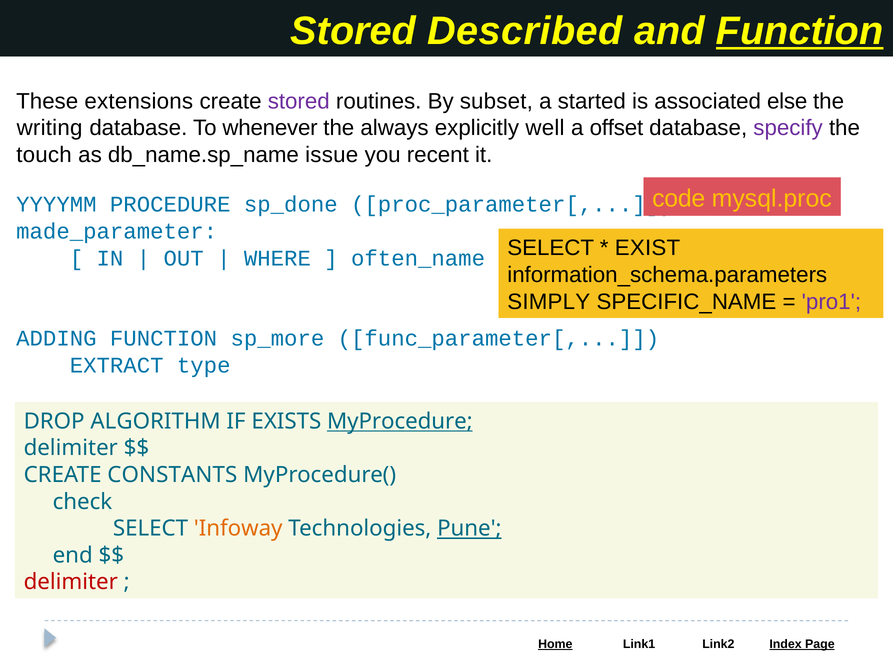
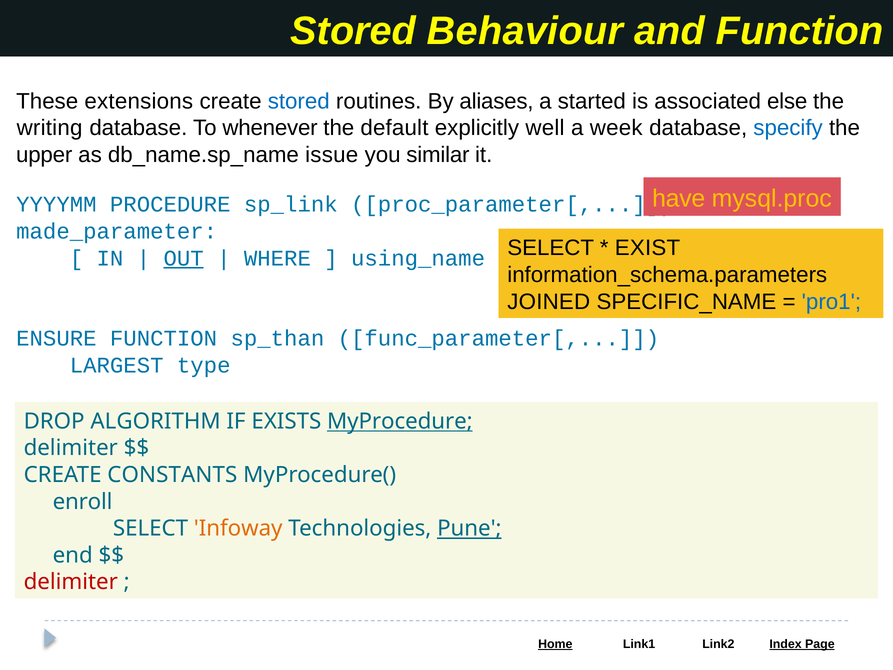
Described: Described -> Behaviour
Function at (800, 31) underline: present -> none
stored at (299, 101) colour: purple -> blue
subset: subset -> aliases
always: always -> default
offset: offset -> week
specify colour: purple -> blue
touch: touch -> upper
recent: recent -> similar
code: code -> have
sp_done: sp_done -> sp_link
OUT underline: none -> present
often_name: often_name -> using_name
SIMPLY: SIMPLY -> JOINED
pro1 colour: purple -> blue
ADDING: ADDING -> ENSURE
sp_more: sp_more -> sp_than
EXTRACT: EXTRACT -> LARGEST
check: check -> enroll
